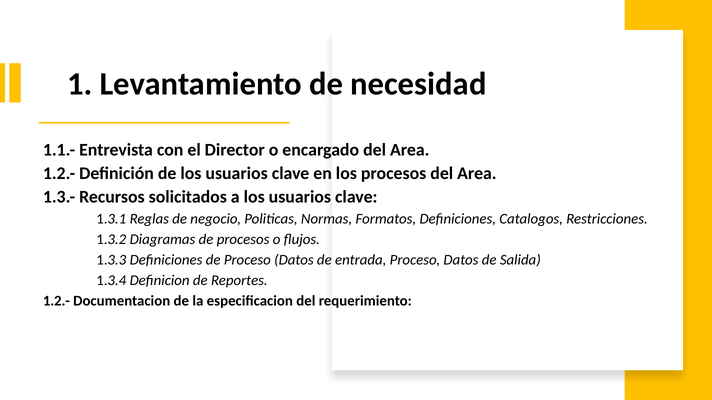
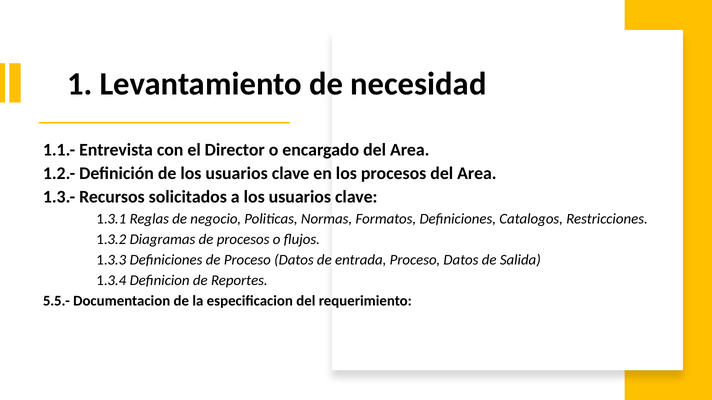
1.2.- at (56, 301): 1.2.- -> 5.5.-
